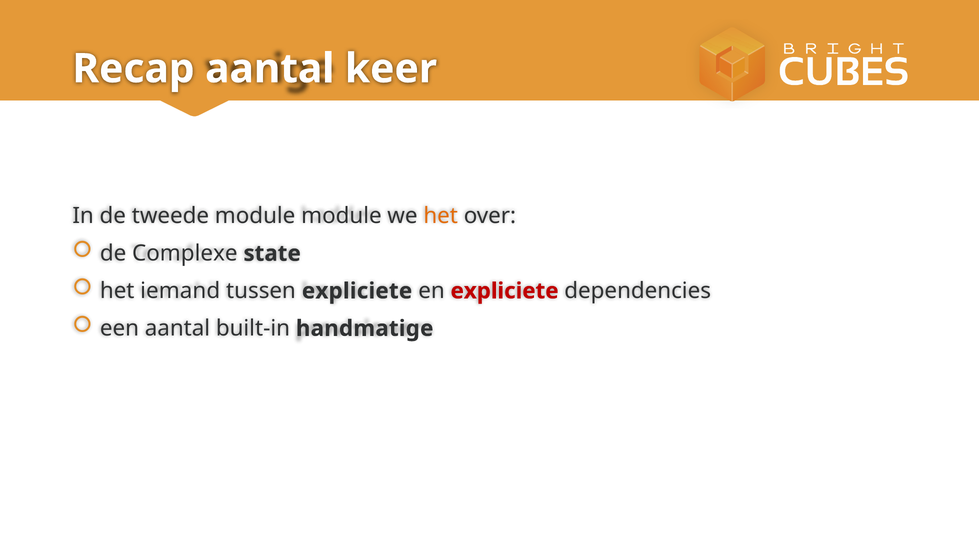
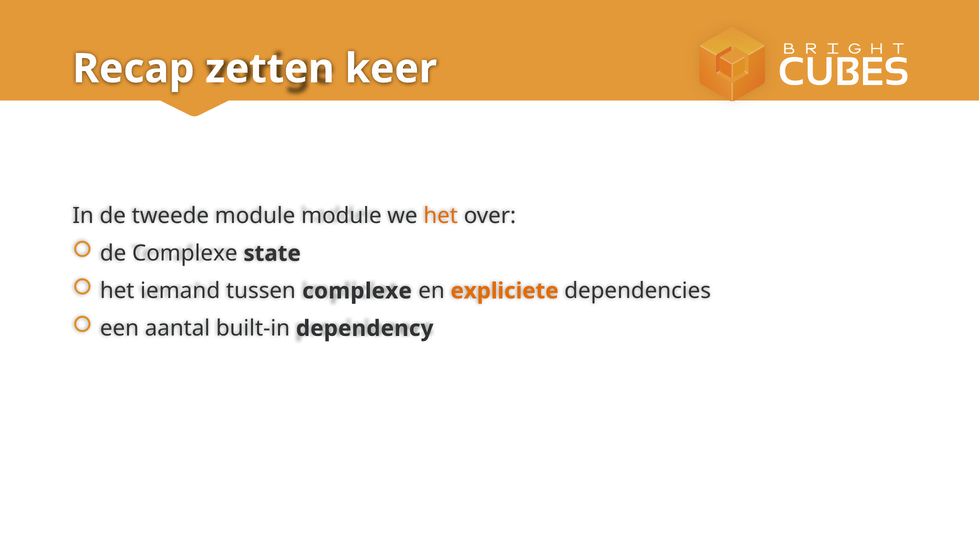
Recap aantal: aantal -> zetten
tussen expliciete: expliciete -> complexe
expliciete at (505, 291) colour: red -> orange
handmatige: handmatige -> dependency
